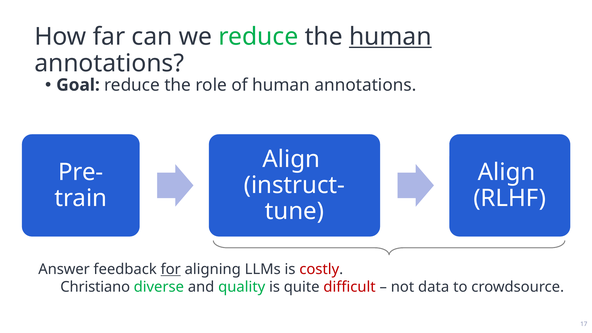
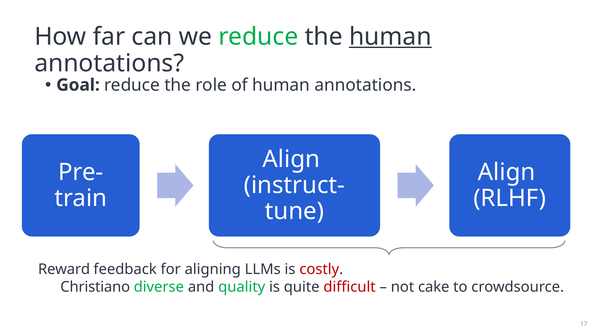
Answer: Answer -> Reward
for underline: present -> none
data: data -> cake
